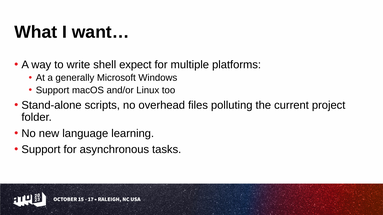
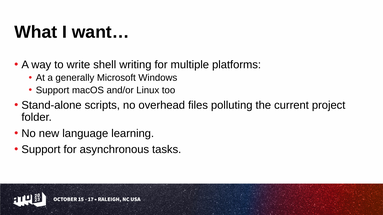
expect: expect -> writing
